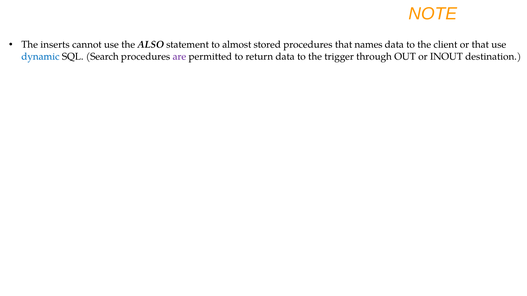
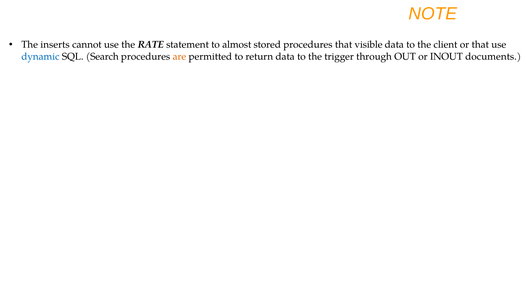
ALSO: ALSO -> RATE
names: names -> visible
are colour: purple -> orange
destination: destination -> documents
